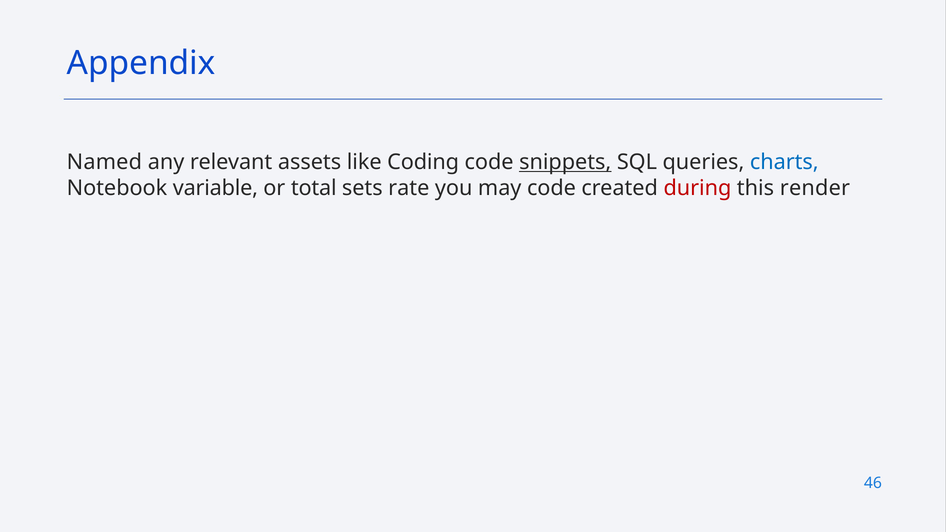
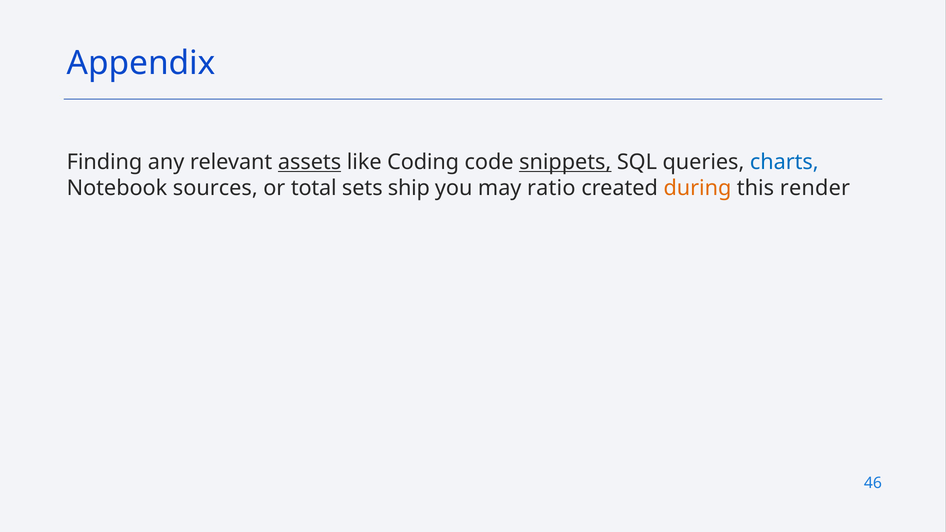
Named: Named -> Finding
assets underline: none -> present
variable: variable -> sources
rate: rate -> ship
may code: code -> ratio
during colour: red -> orange
